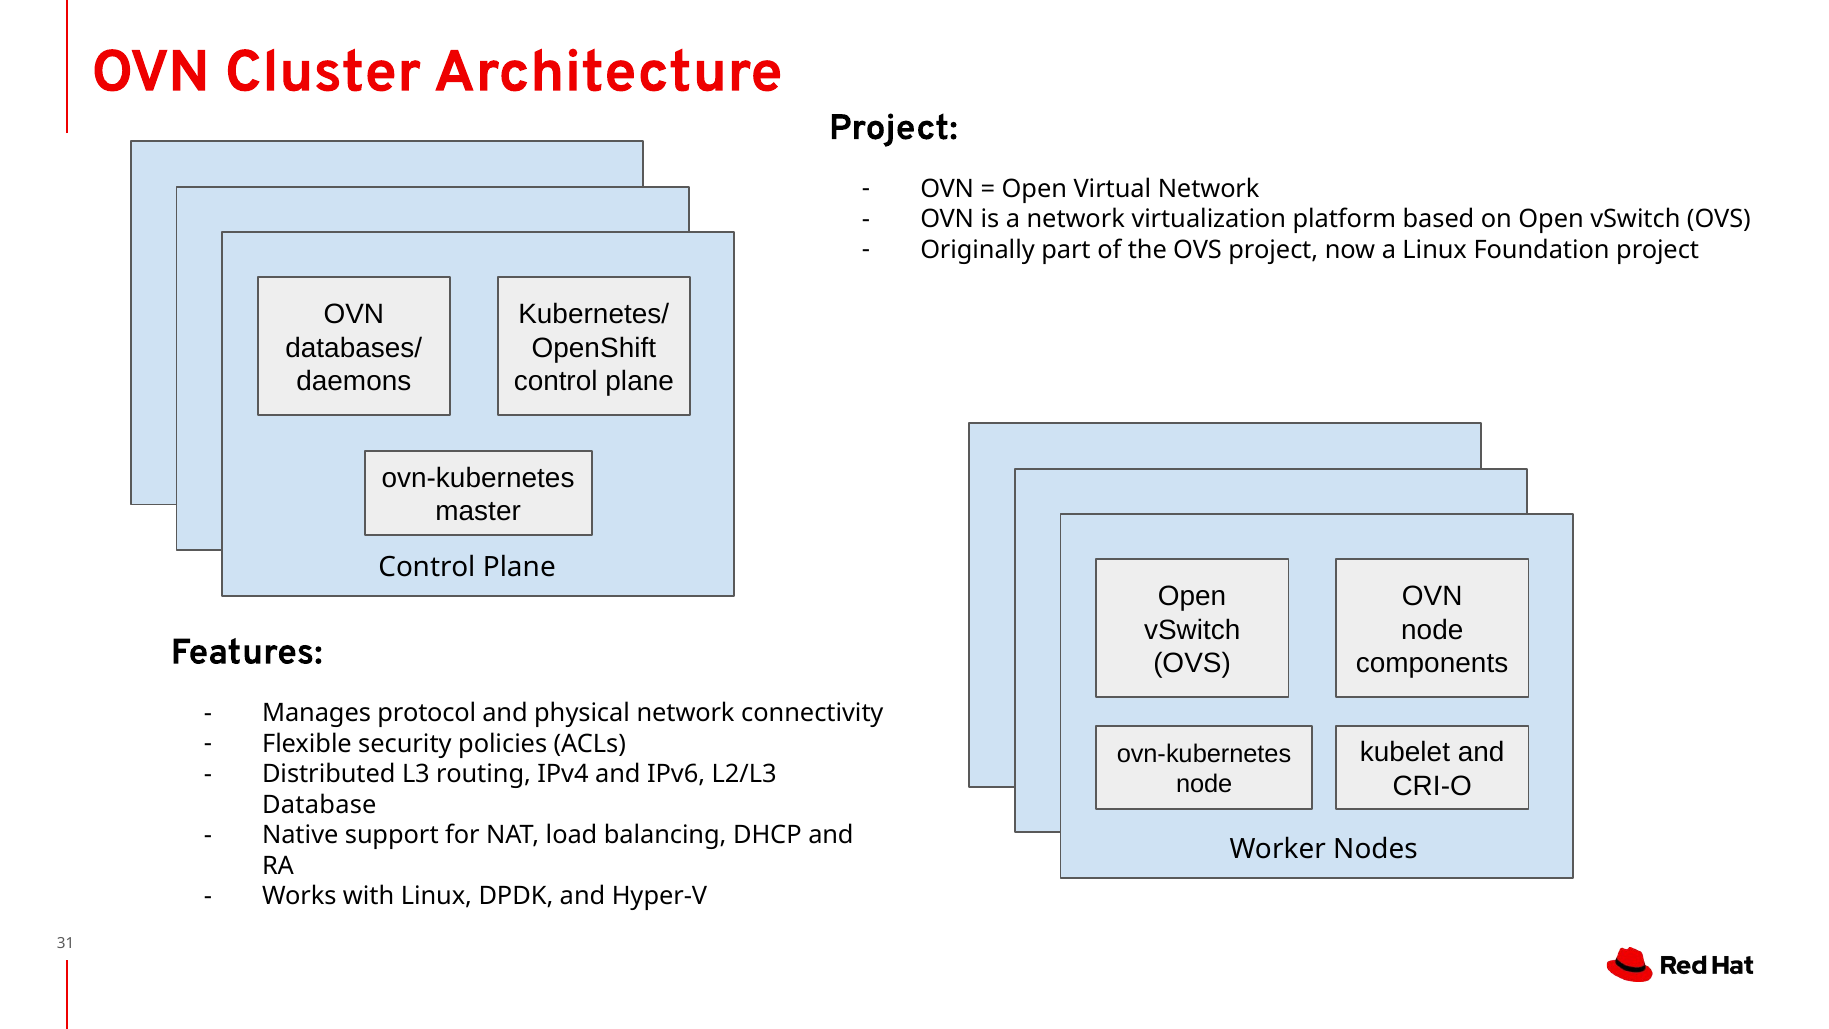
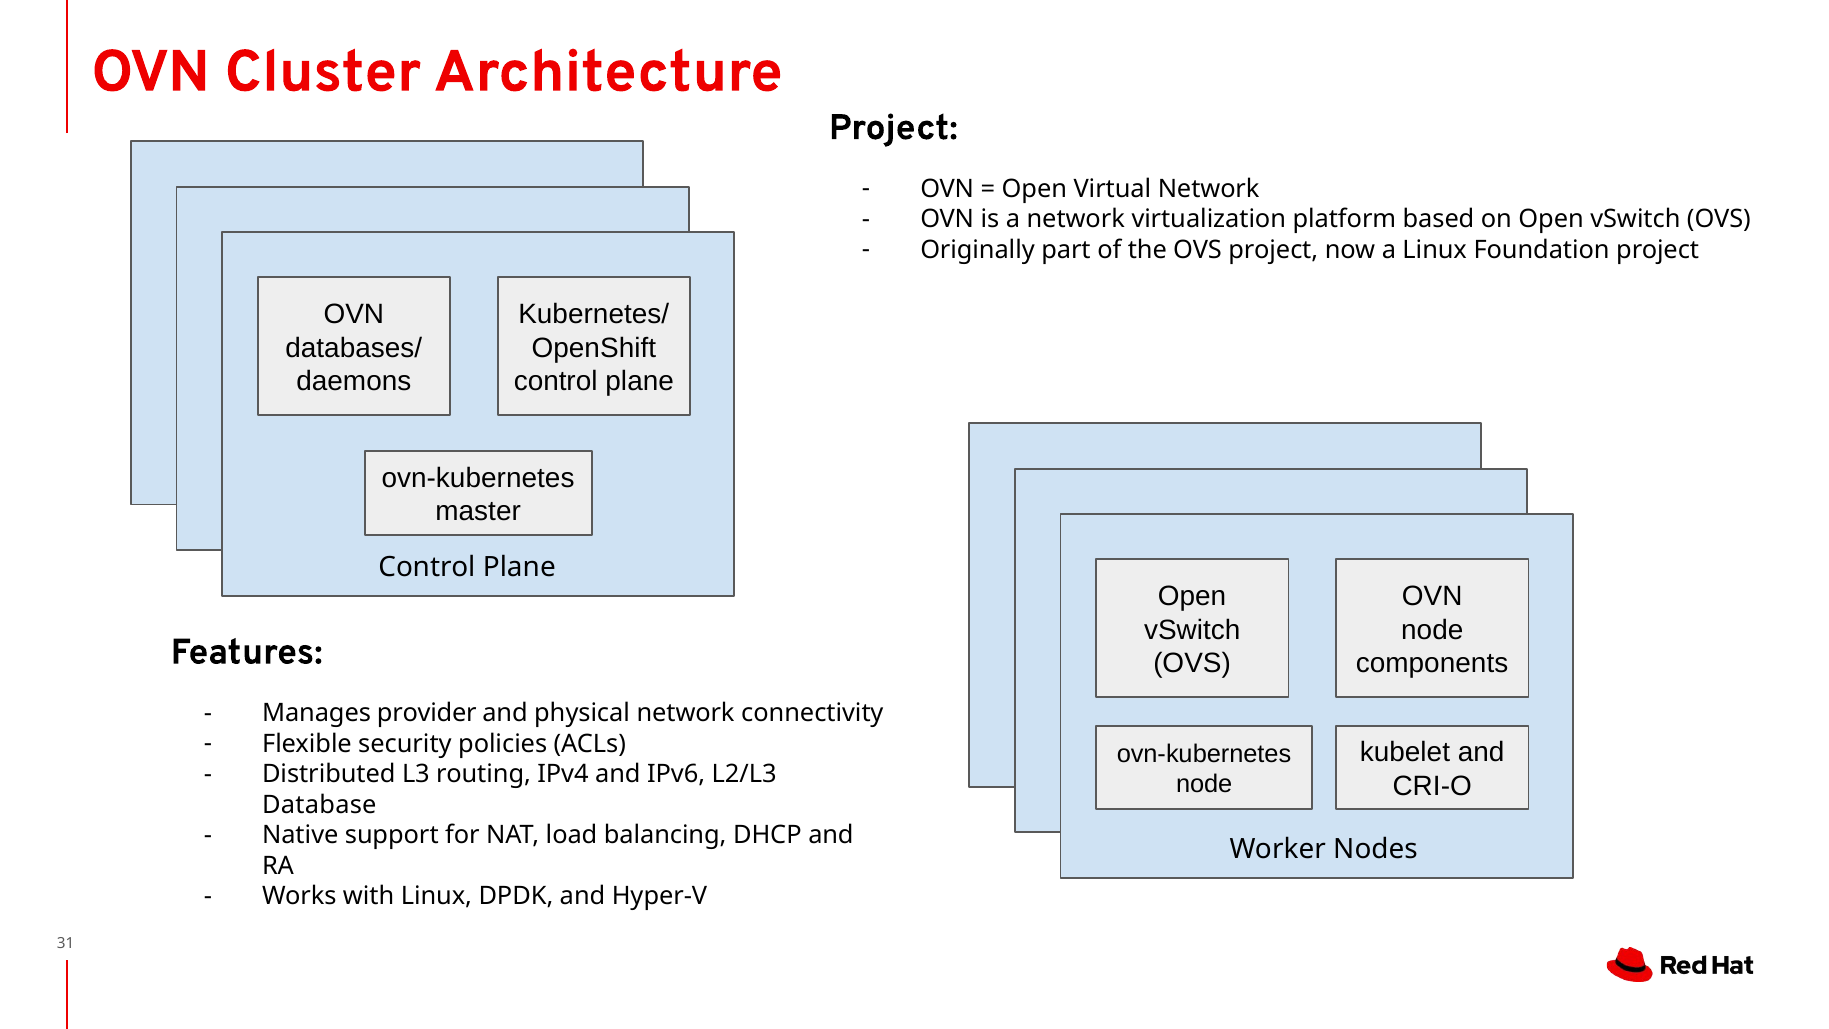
protocol: protocol -> provider
